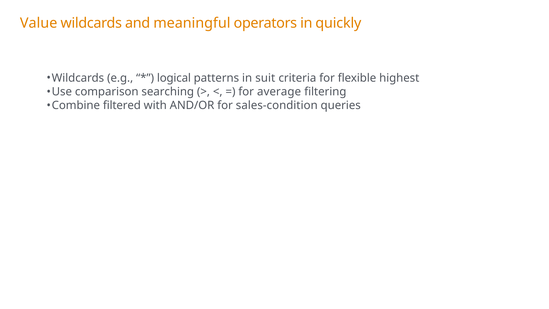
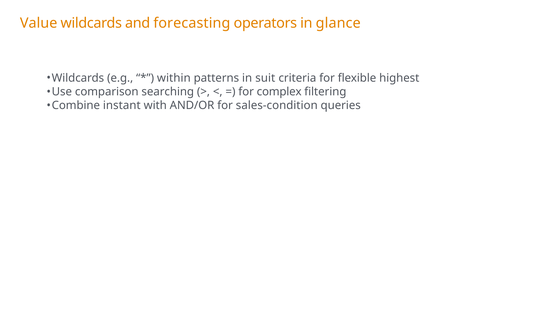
meaningful: meaningful -> forecasting
quickly: quickly -> glance
logical: logical -> within
average: average -> complex
filtered: filtered -> instant
